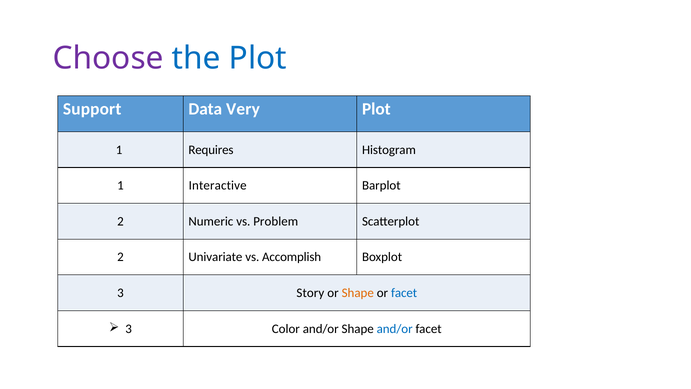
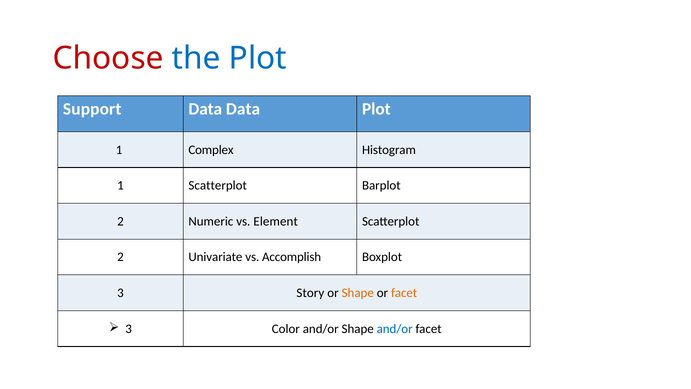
Choose colour: purple -> red
Data Very: Very -> Data
Requires: Requires -> Complex
1 Interactive: Interactive -> Scatterplot
Problem: Problem -> Element
facet at (404, 293) colour: blue -> orange
